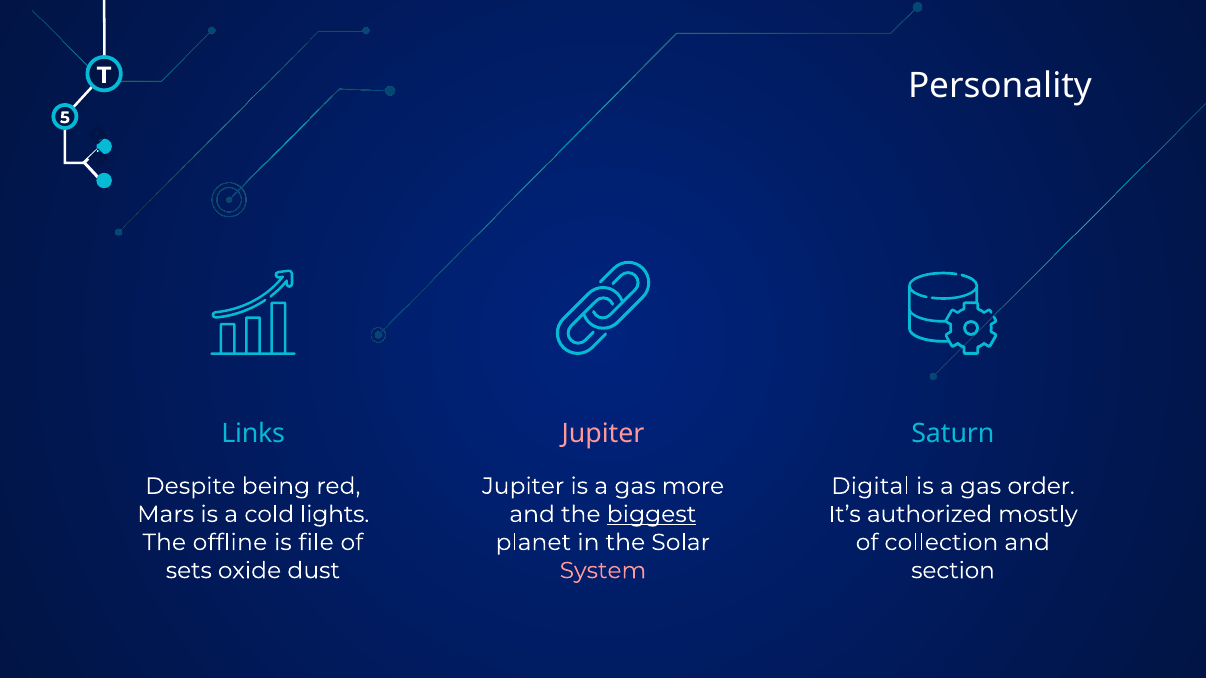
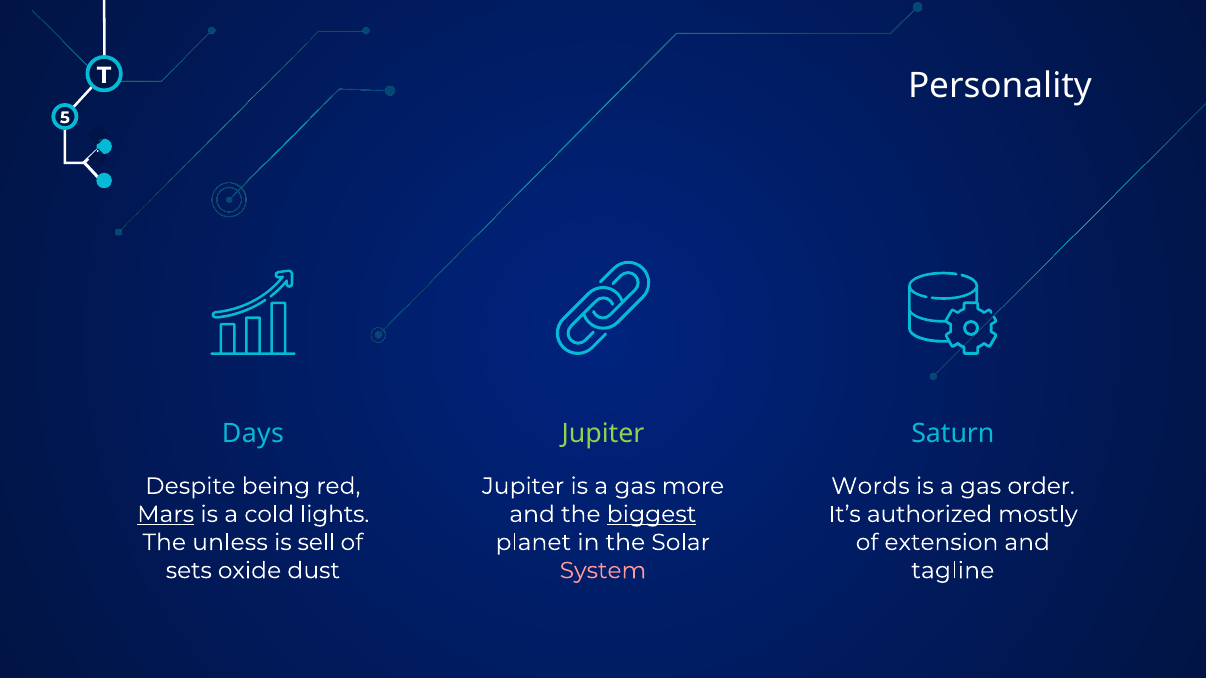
Links: Links -> Days
Jupiter at (603, 433) colour: pink -> light green
Digital: Digital -> Words
Mars underline: none -> present
offline: offline -> unless
file: file -> sell
collection: collection -> extension
section: section -> tagline
